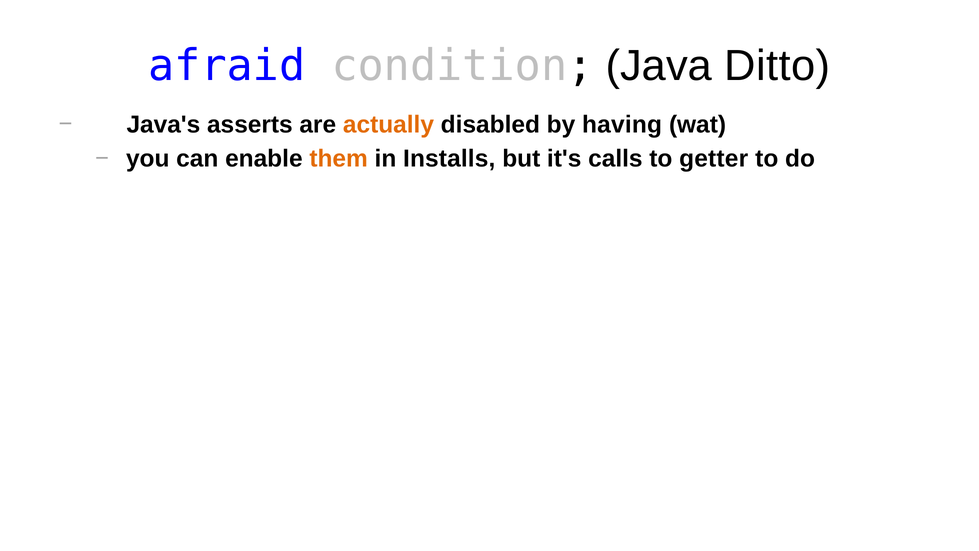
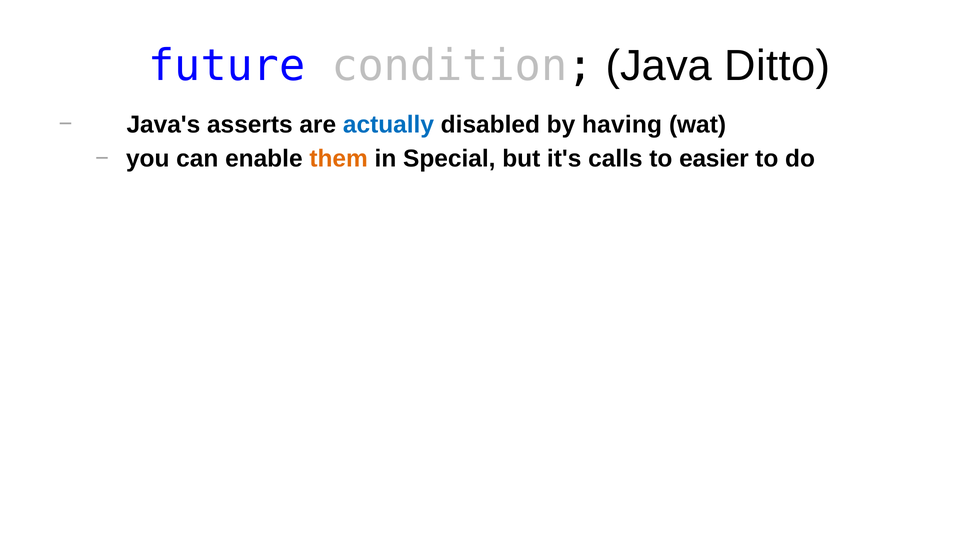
afraid: afraid -> future
actually colour: orange -> blue
Installs: Installs -> Special
getter: getter -> easier
